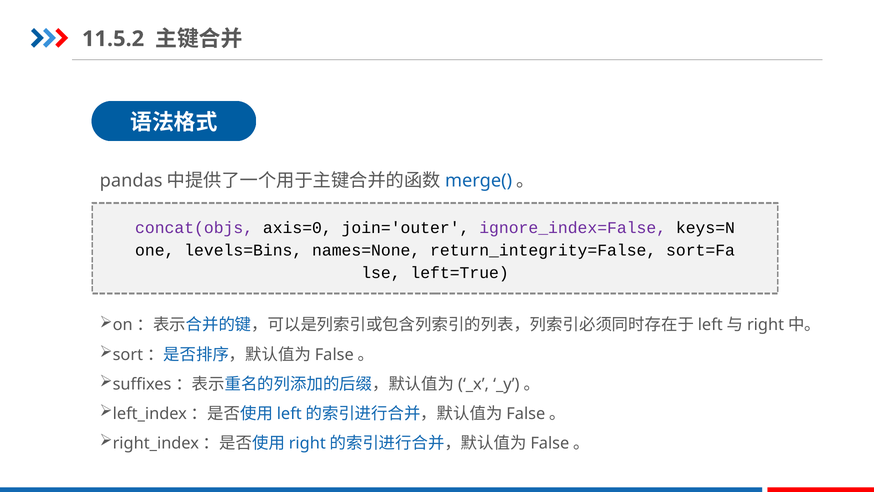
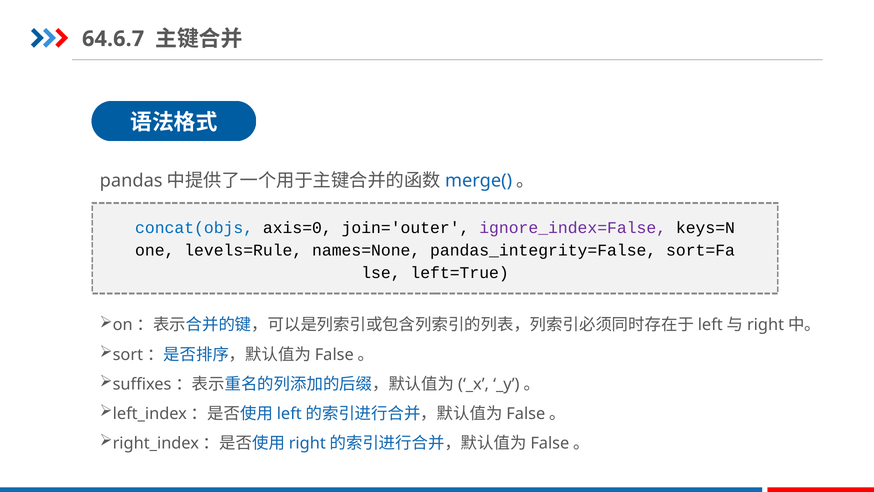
11.5.2: 11.5.2 -> 64.6.7
concat(objs colour: purple -> blue
levels=Bins: levels=Bins -> levels=Rule
return_integrity=False: return_integrity=False -> pandas_integrity=False
